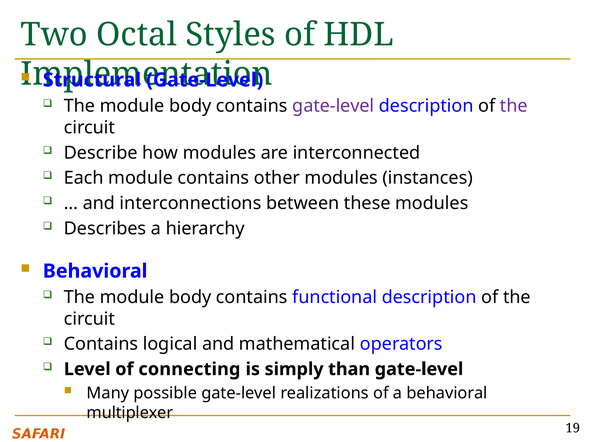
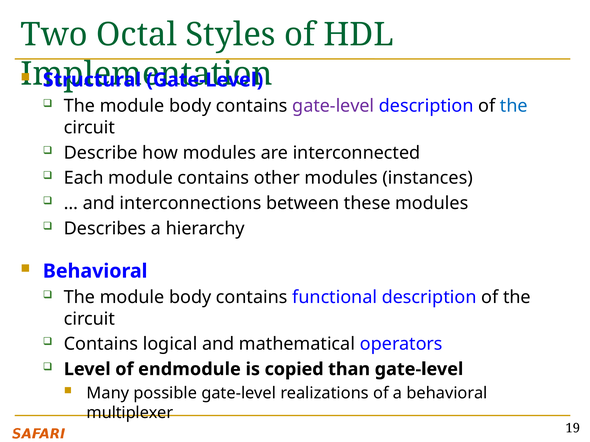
the at (514, 106) colour: purple -> blue
connecting: connecting -> endmodule
simply: simply -> copied
